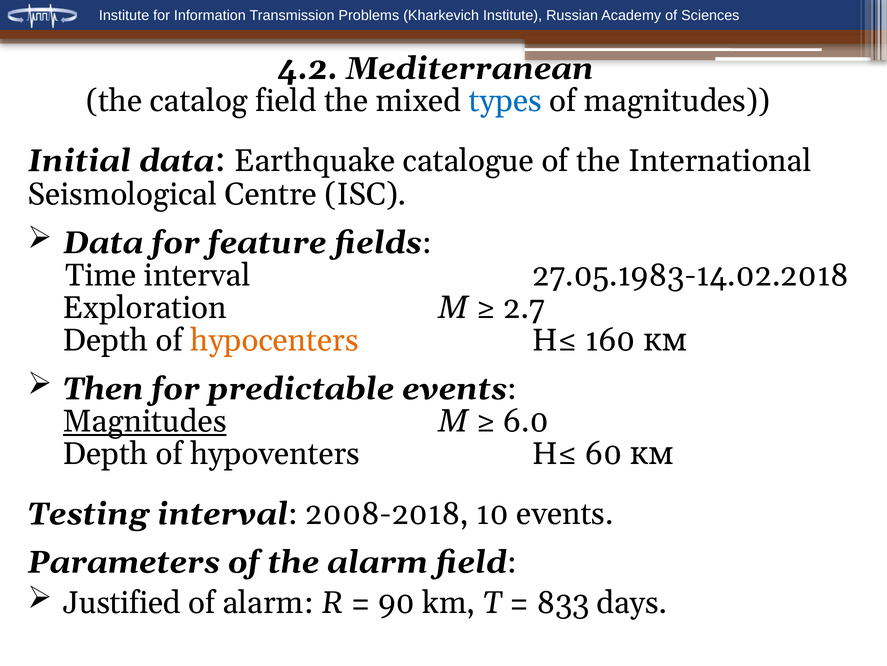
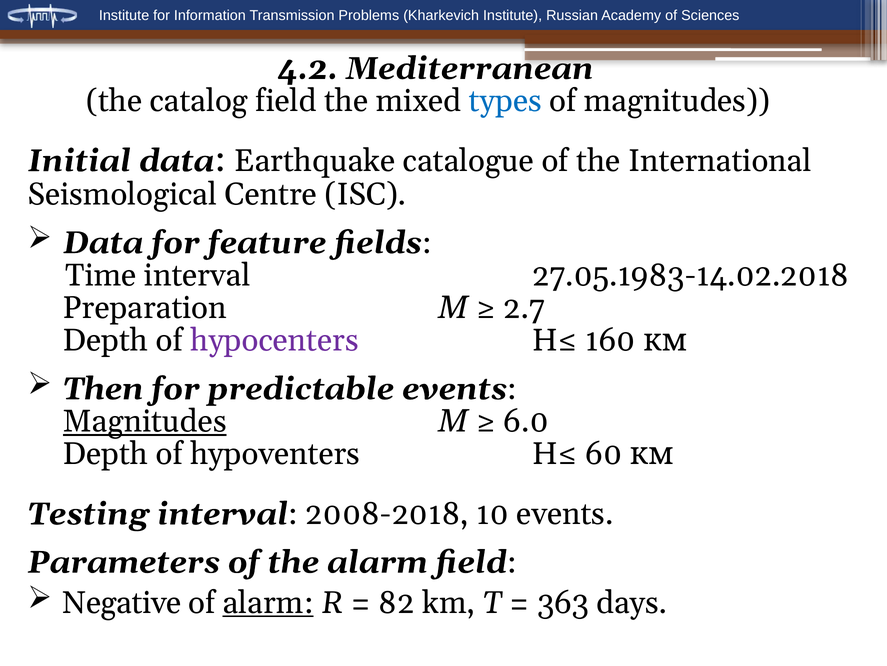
Exploration: Exploration -> Preparation
hypocenters colour: orange -> purple
Justified: Justified -> Negative
alarm at (268, 602) underline: none -> present
90: 90 -> 82
833: 833 -> 363
